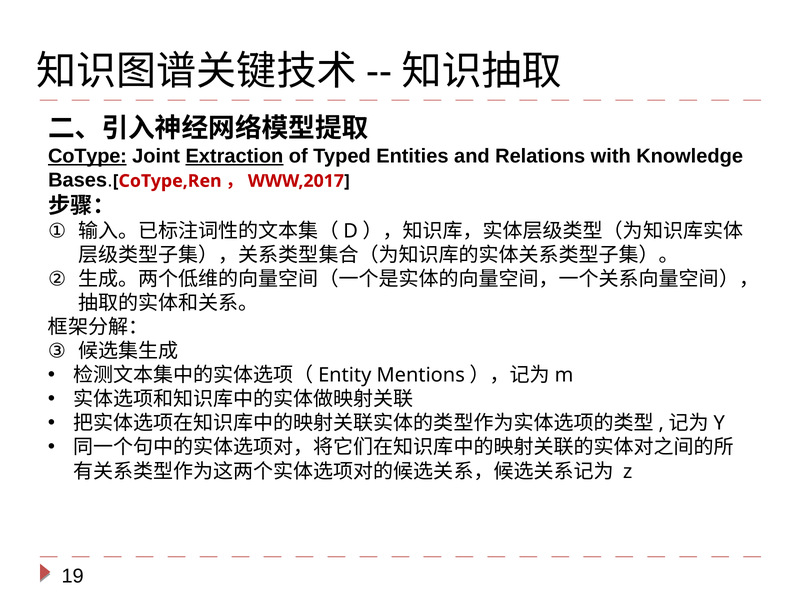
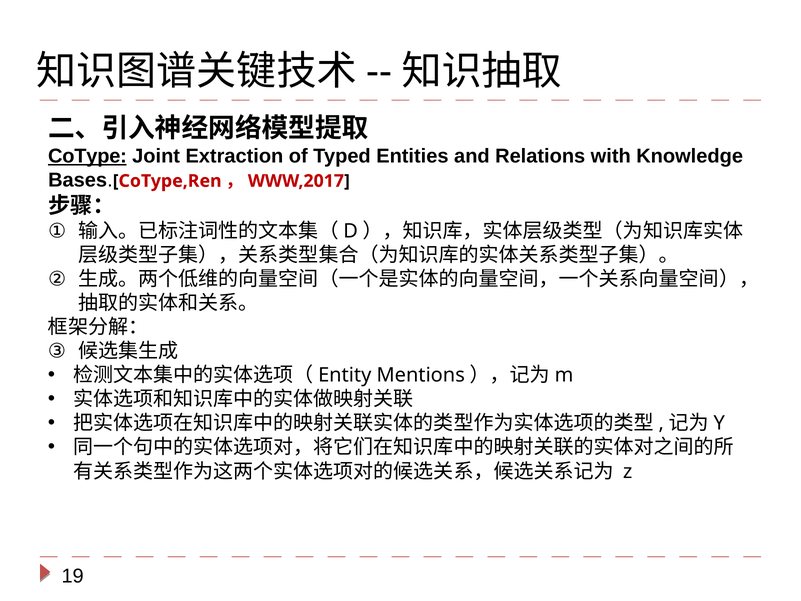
Extraction underline: present -> none
